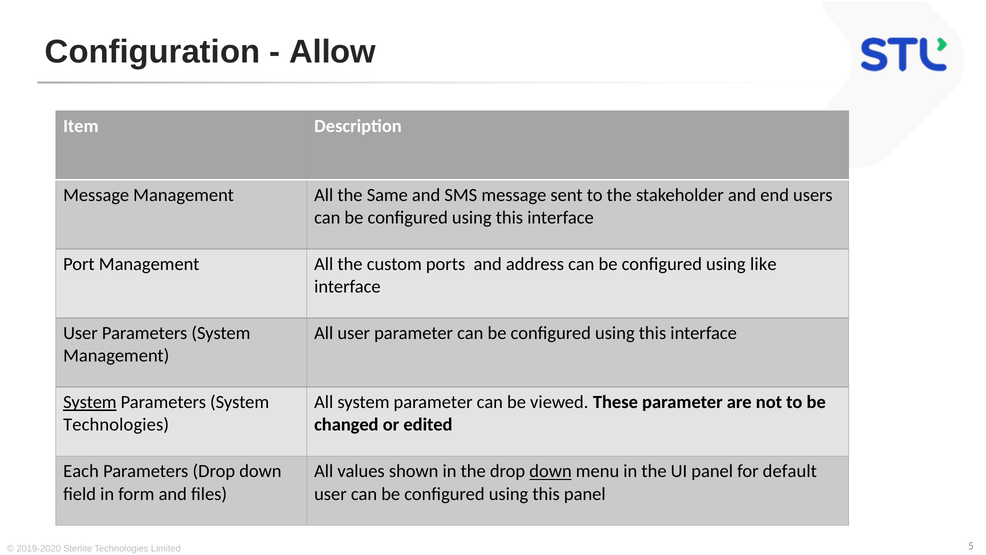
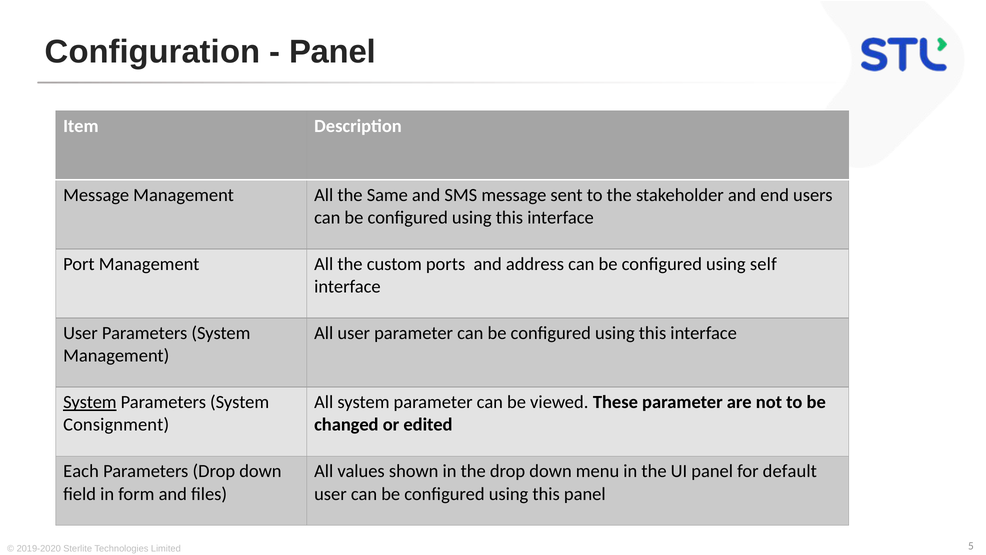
Allow at (333, 52): Allow -> Panel
like: like -> self
Technologies at (116, 425): Technologies -> Consignment
down at (551, 471) underline: present -> none
